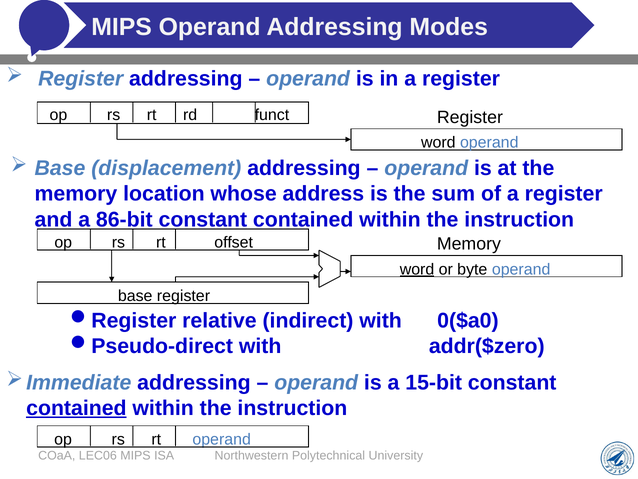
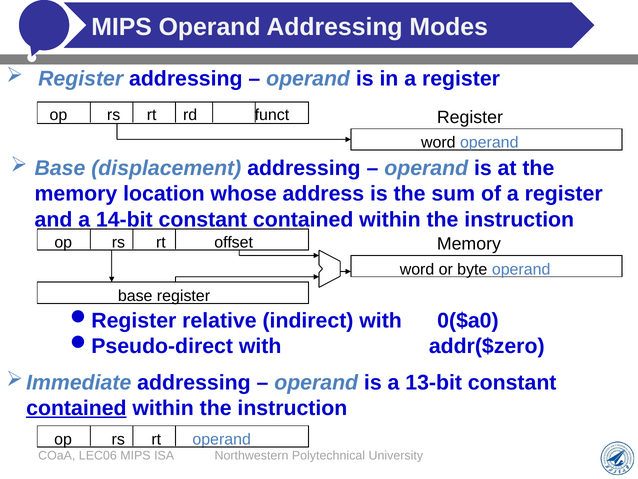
86-bit: 86-bit -> 14-bit
word at (417, 269) underline: present -> none
15-bit: 15-bit -> 13-bit
